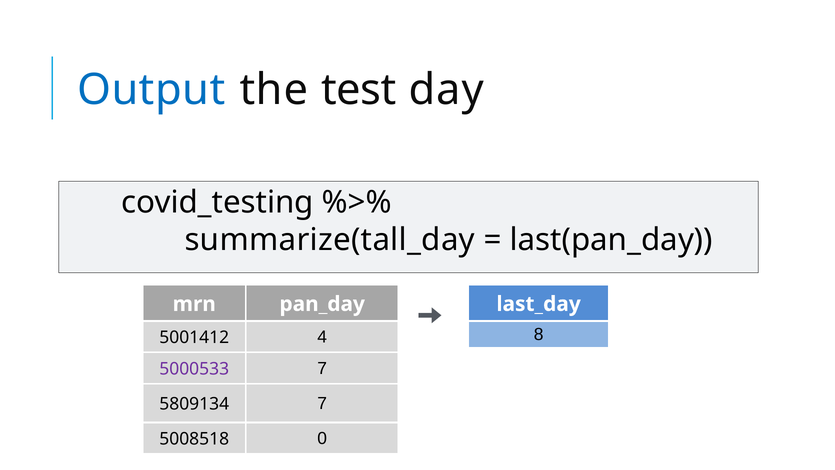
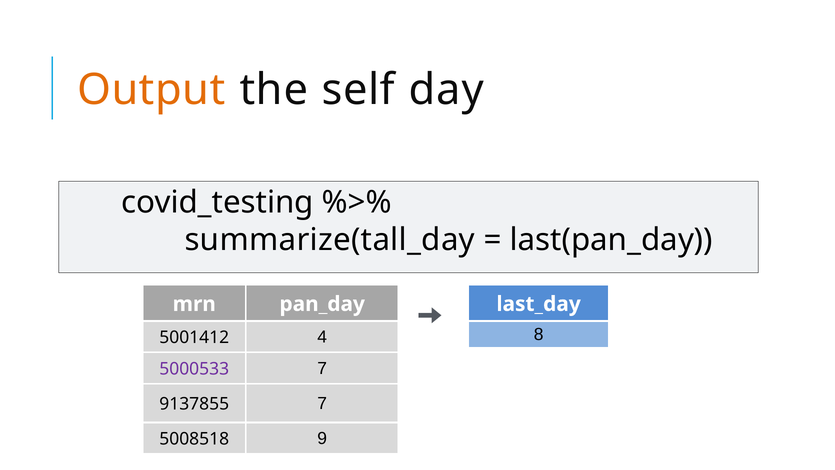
Output colour: blue -> orange
test: test -> self
5809134: 5809134 -> 9137855
0: 0 -> 9
